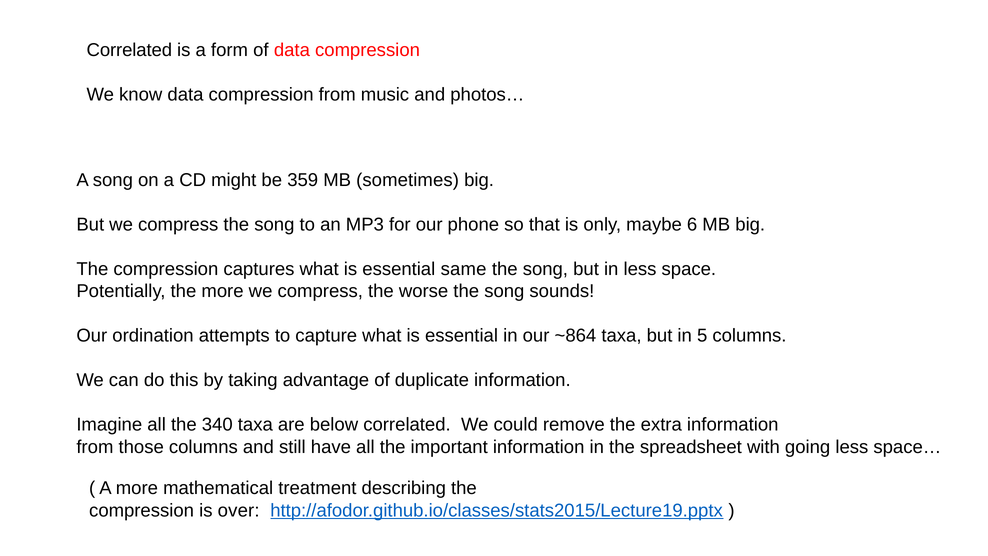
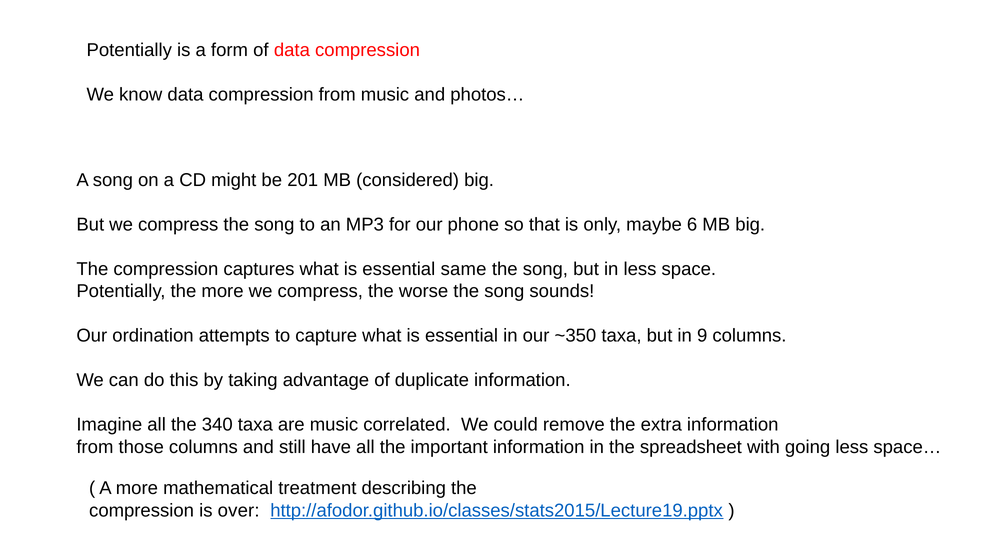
Correlated at (129, 50): Correlated -> Potentially
359: 359 -> 201
sometimes: sometimes -> considered
~864: ~864 -> ~350
5: 5 -> 9
are below: below -> music
